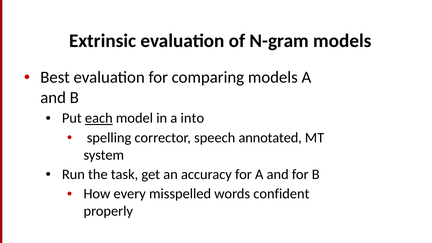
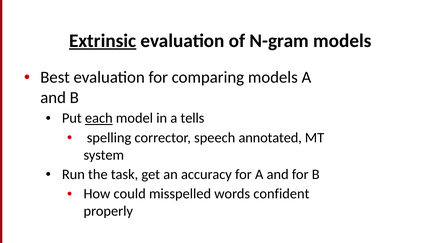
Extrinsic underline: none -> present
into: into -> tells
every: every -> could
